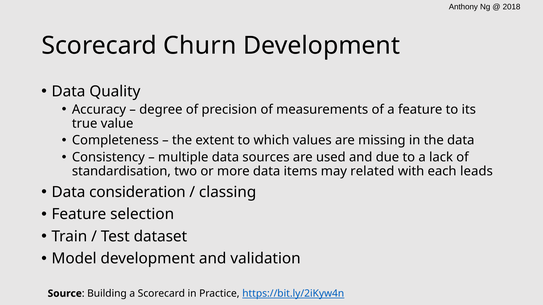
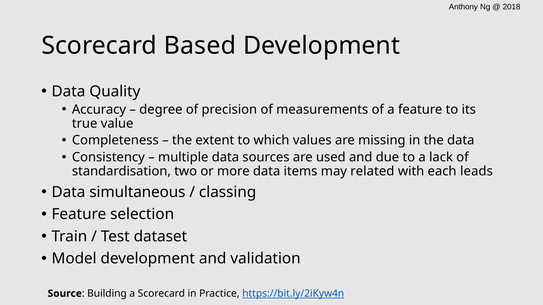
Churn: Churn -> Based
consideration: consideration -> simultaneous
